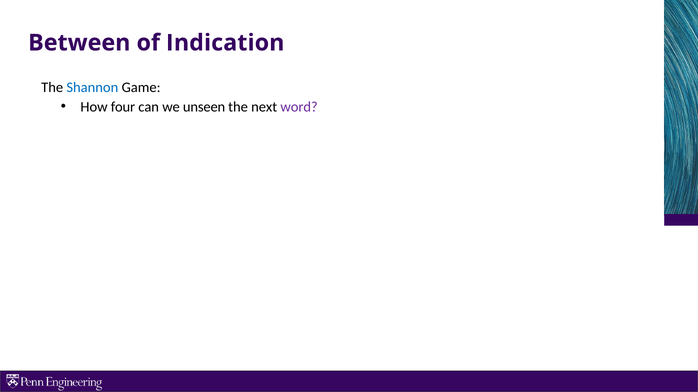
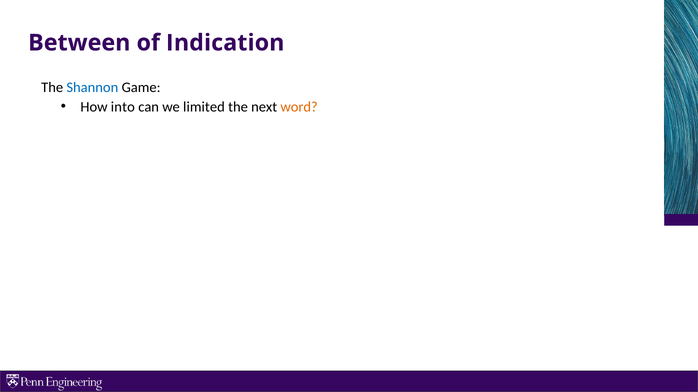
four: four -> into
unseen: unseen -> limited
word colour: purple -> orange
